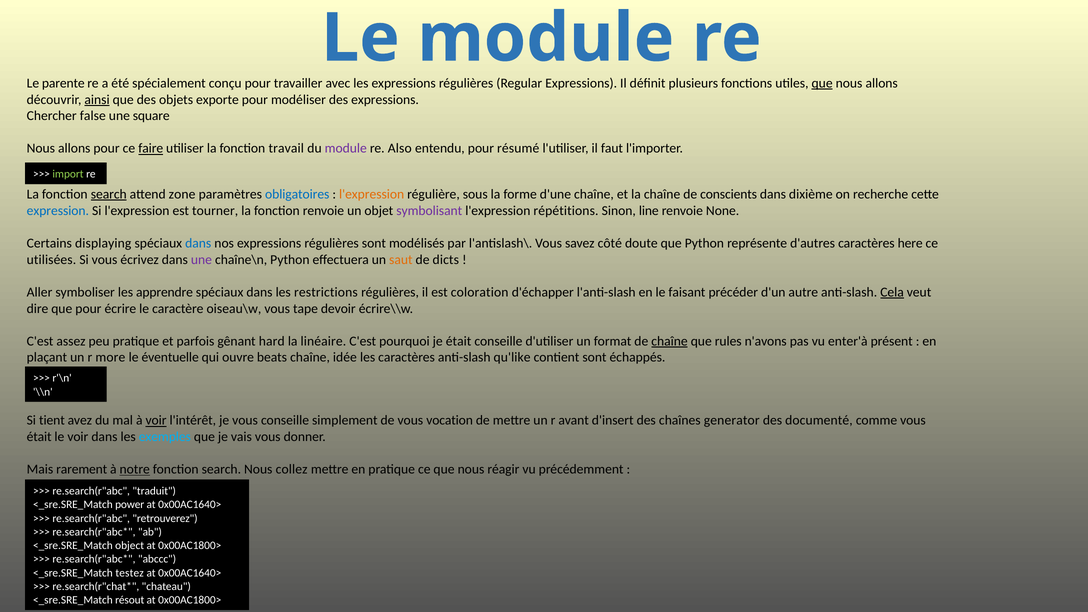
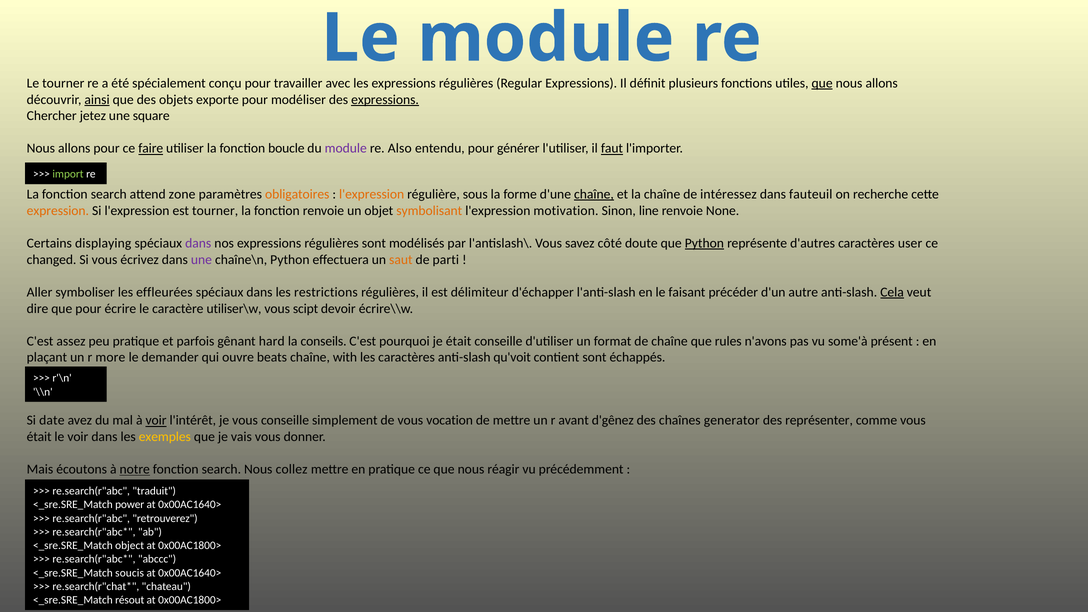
Le parente: parente -> tourner
expressions at (385, 100) underline: none -> present
false: false -> jetez
travail: travail -> boucle
résumé: résumé -> générer
faut underline: none -> present
search at (109, 194) underline: present -> none
obligatoires colour: blue -> orange
chaîne at (594, 194) underline: none -> present
conscients: conscients -> intéressez
dixième: dixième -> fauteuil
expression colour: blue -> orange
symbolisant colour: purple -> orange
répétitions: répétitions -> motivation
dans at (198, 243) colour: blue -> purple
Python at (704, 243) underline: none -> present
here: here -> user
utilisées: utilisées -> changed
dicts: dicts -> parti
apprendre: apprendre -> effleurées
coloration: coloration -> délimiteur
oiseau\w: oiseau\w -> utiliser\w
tape: tape -> scipt
linéaire: linéaire -> conseils
chaîne at (670, 341) underline: present -> none
enter'à: enter'à -> some'à
éventuelle: éventuelle -> demander
idée: idée -> with
qu'like: qu'like -> qu'voit
tient: tient -> date
d'insert: d'insert -> d'gênez
documenté: documenté -> représenter
exemples colour: light blue -> yellow
rarement: rarement -> écoutons
testez: testez -> soucis
